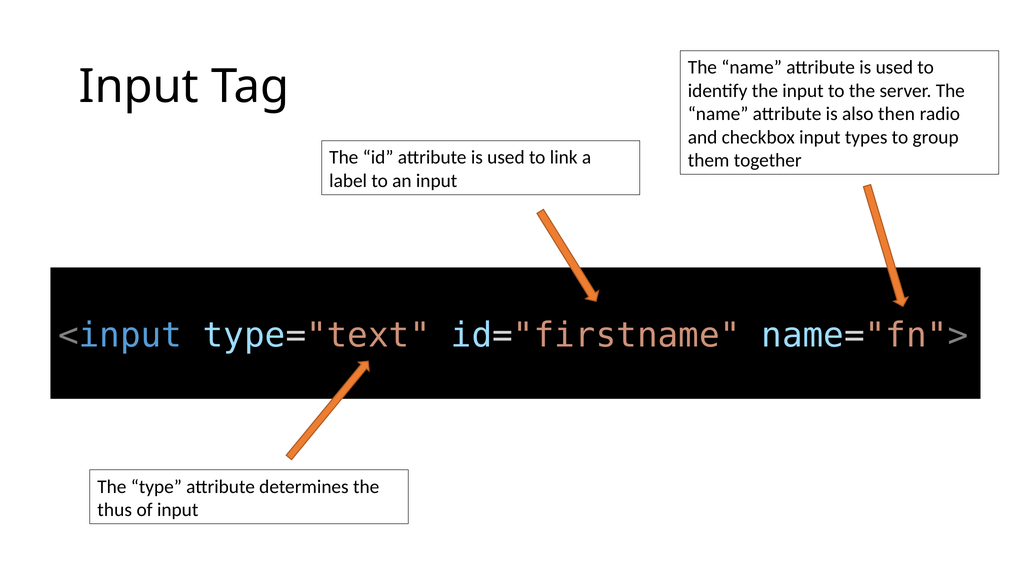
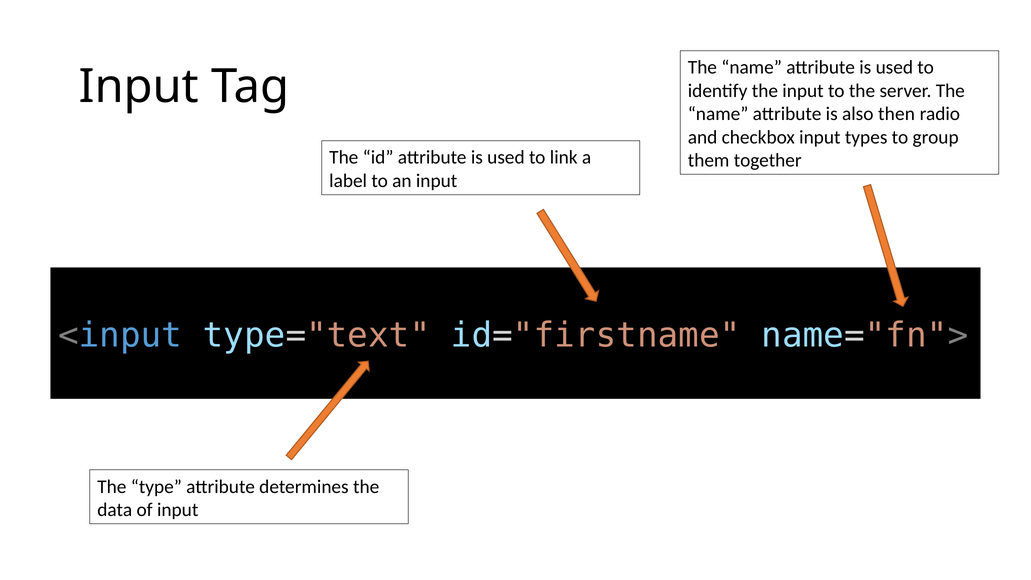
thus: thus -> data
